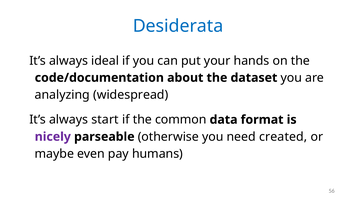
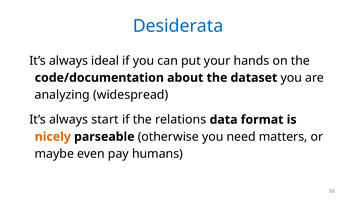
common: common -> relations
nicely colour: purple -> orange
created: created -> matters
